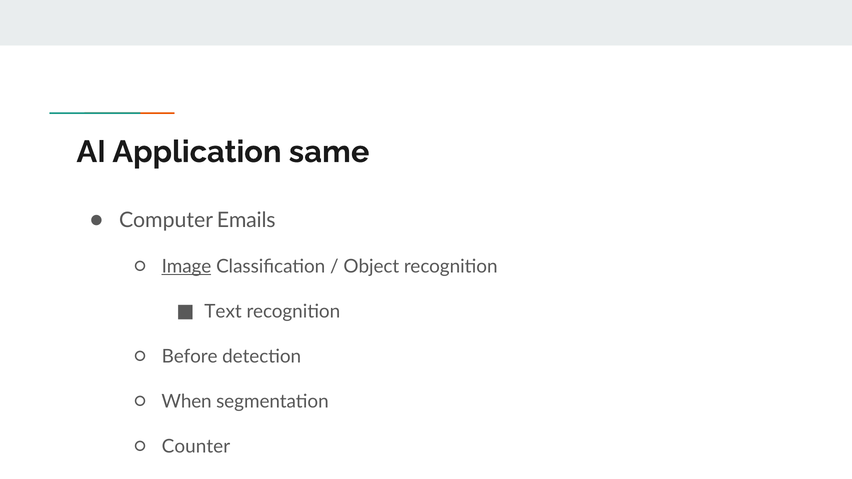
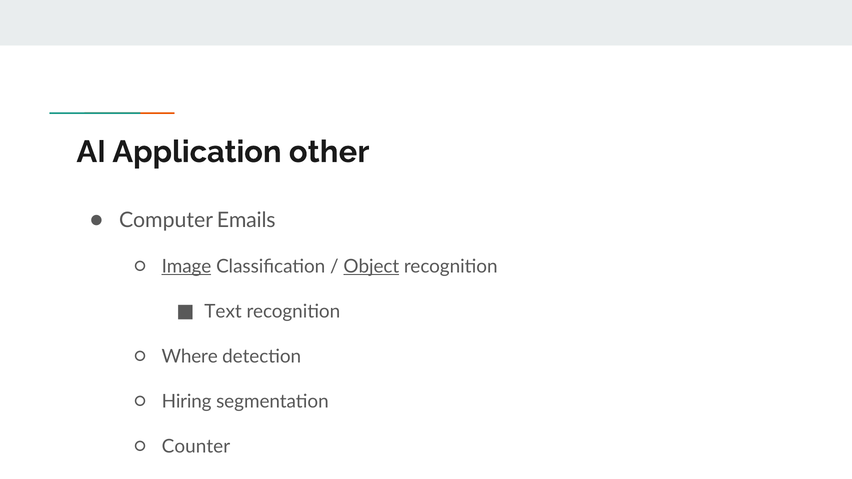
same: same -> other
Object underline: none -> present
Before: Before -> Where
When: When -> Hiring
